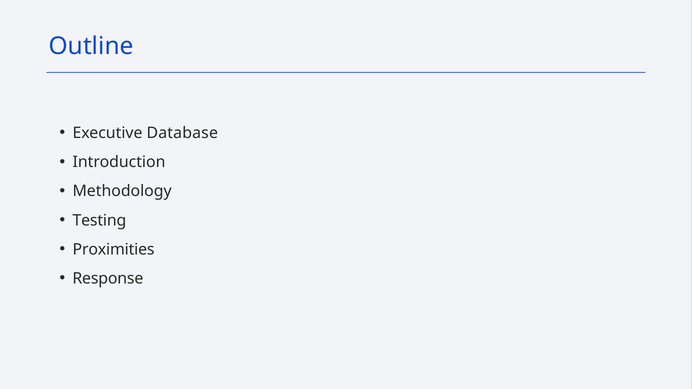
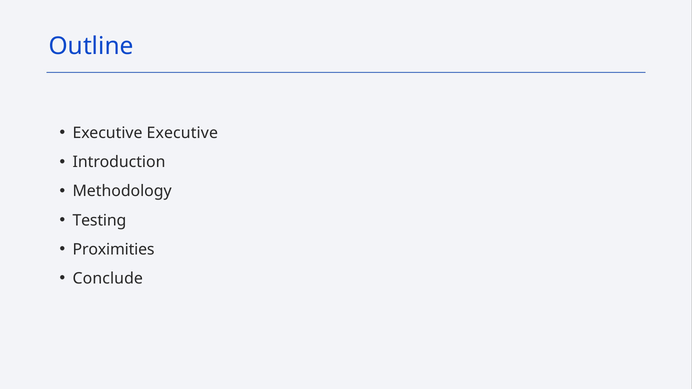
Executive Database: Database -> Executive
Response: Response -> Conclude
